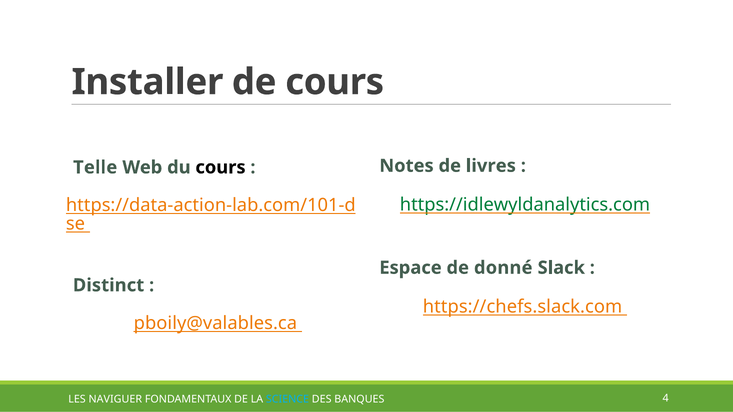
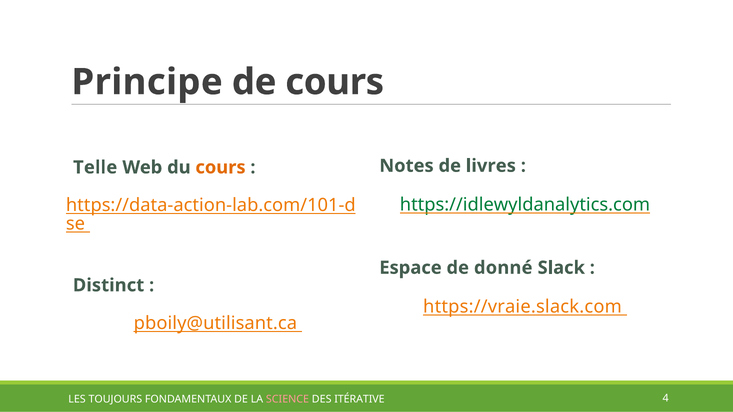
Installer: Installer -> Principe
cours at (220, 167) colour: black -> orange
https://chefs.slack.com: https://chefs.slack.com -> https://vraie.slack.com
pboily@valables.ca: pboily@valables.ca -> pboily@utilisant.ca
NAVIGUER: NAVIGUER -> TOUJOURS
SCIENCE colour: light blue -> pink
BANQUES: BANQUES -> ITÉRATIVE
